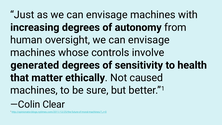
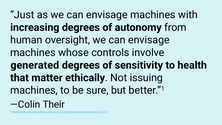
caused: caused -> issuing
Clear: Clear -> Their
